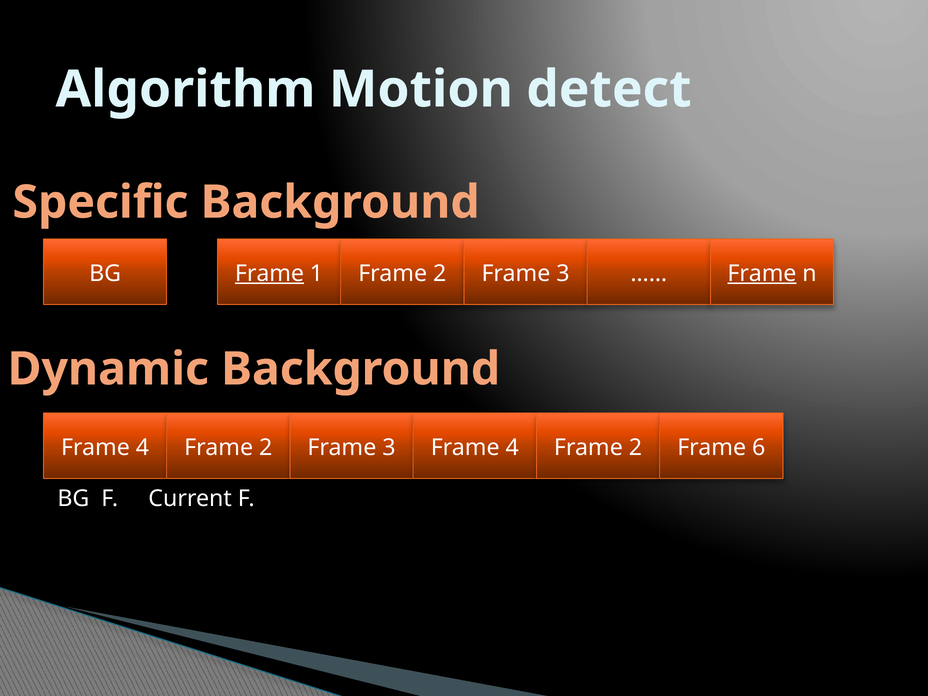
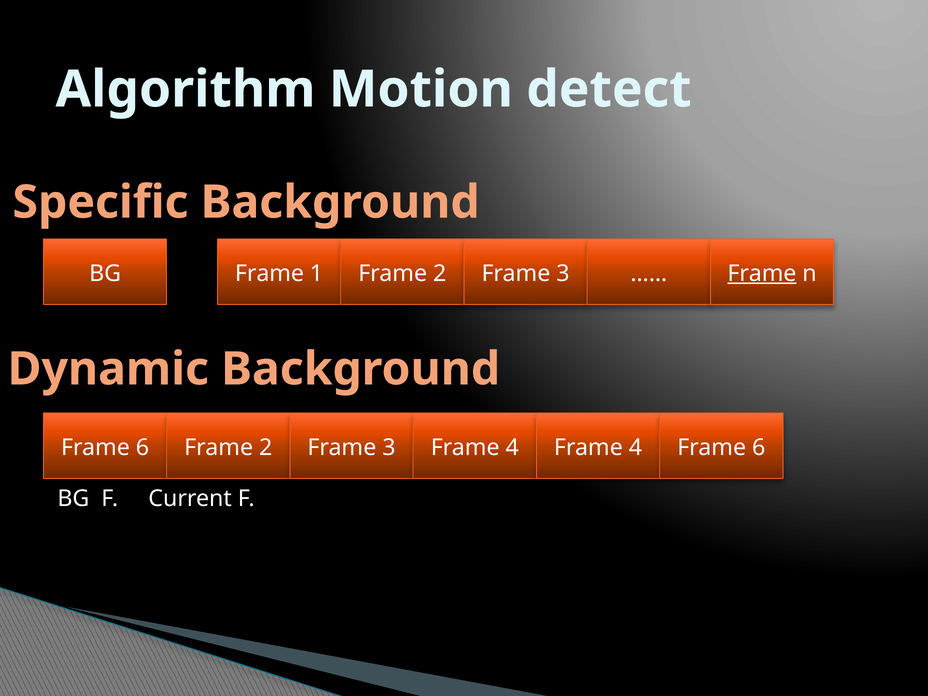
Frame at (269, 273) underline: present -> none
4 at (142, 447): 4 -> 6
2 at (635, 447): 2 -> 4
